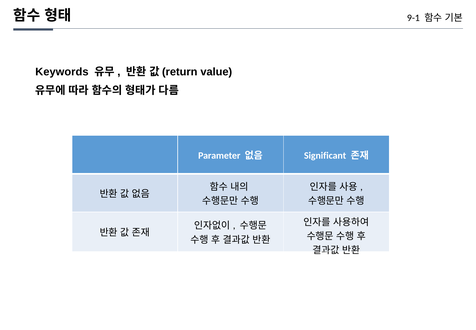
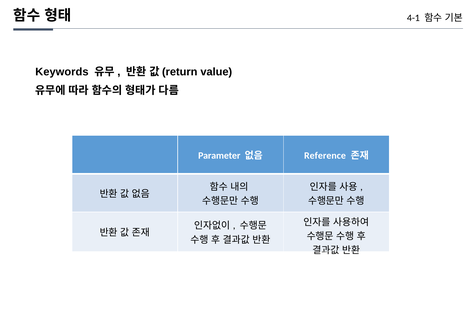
9-1: 9-1 -> 4-1
Significant: Significant -> Reference
